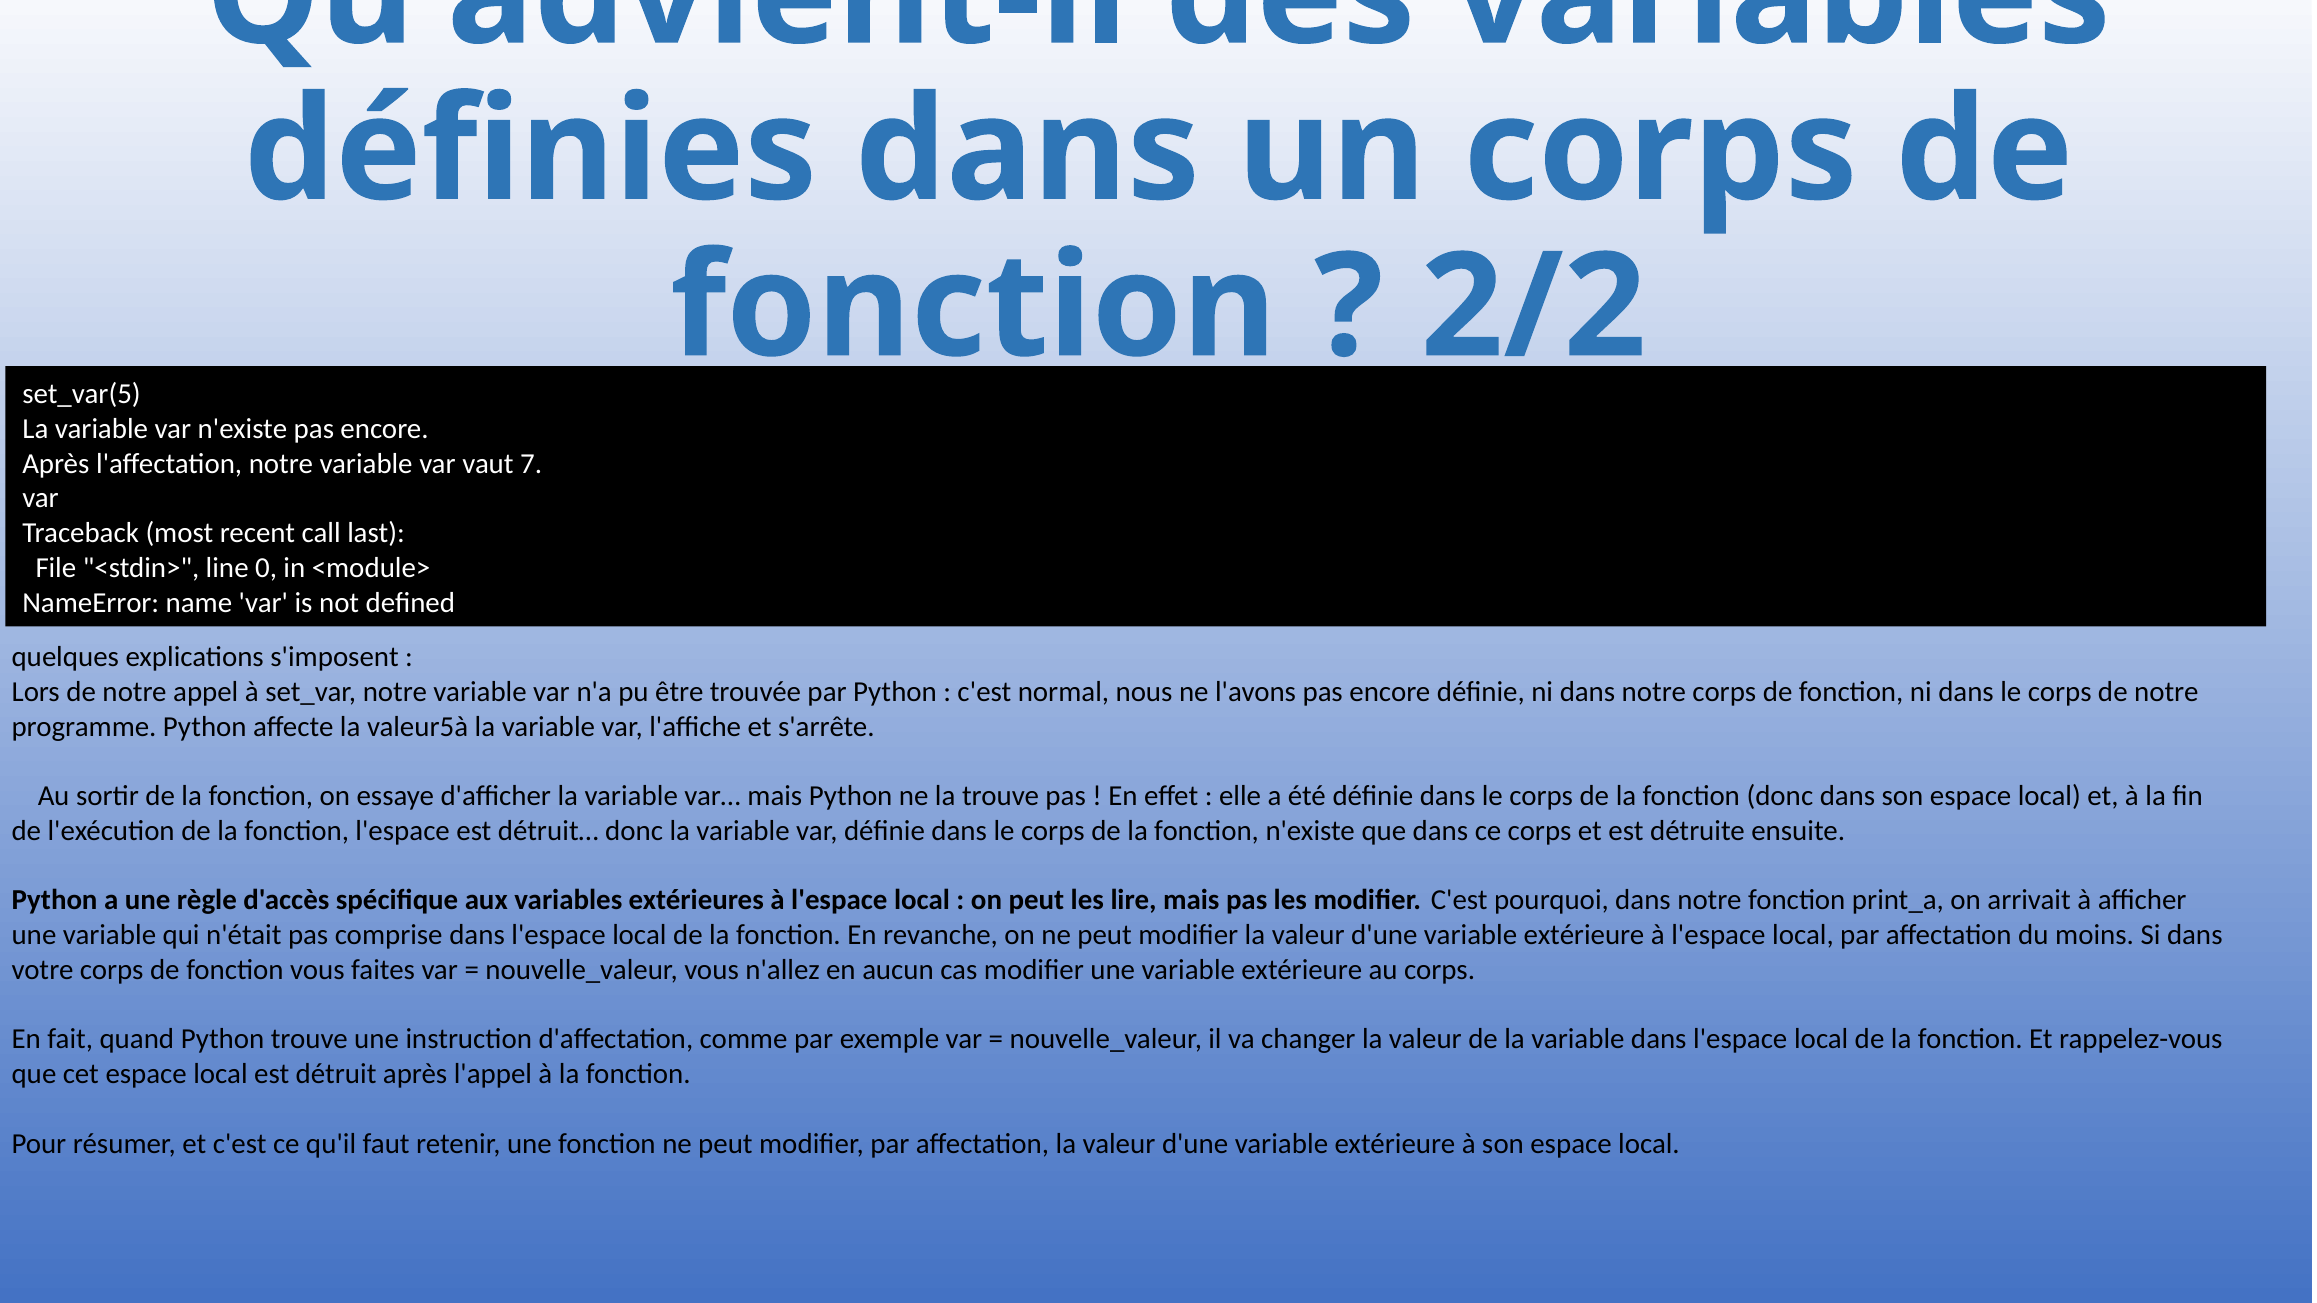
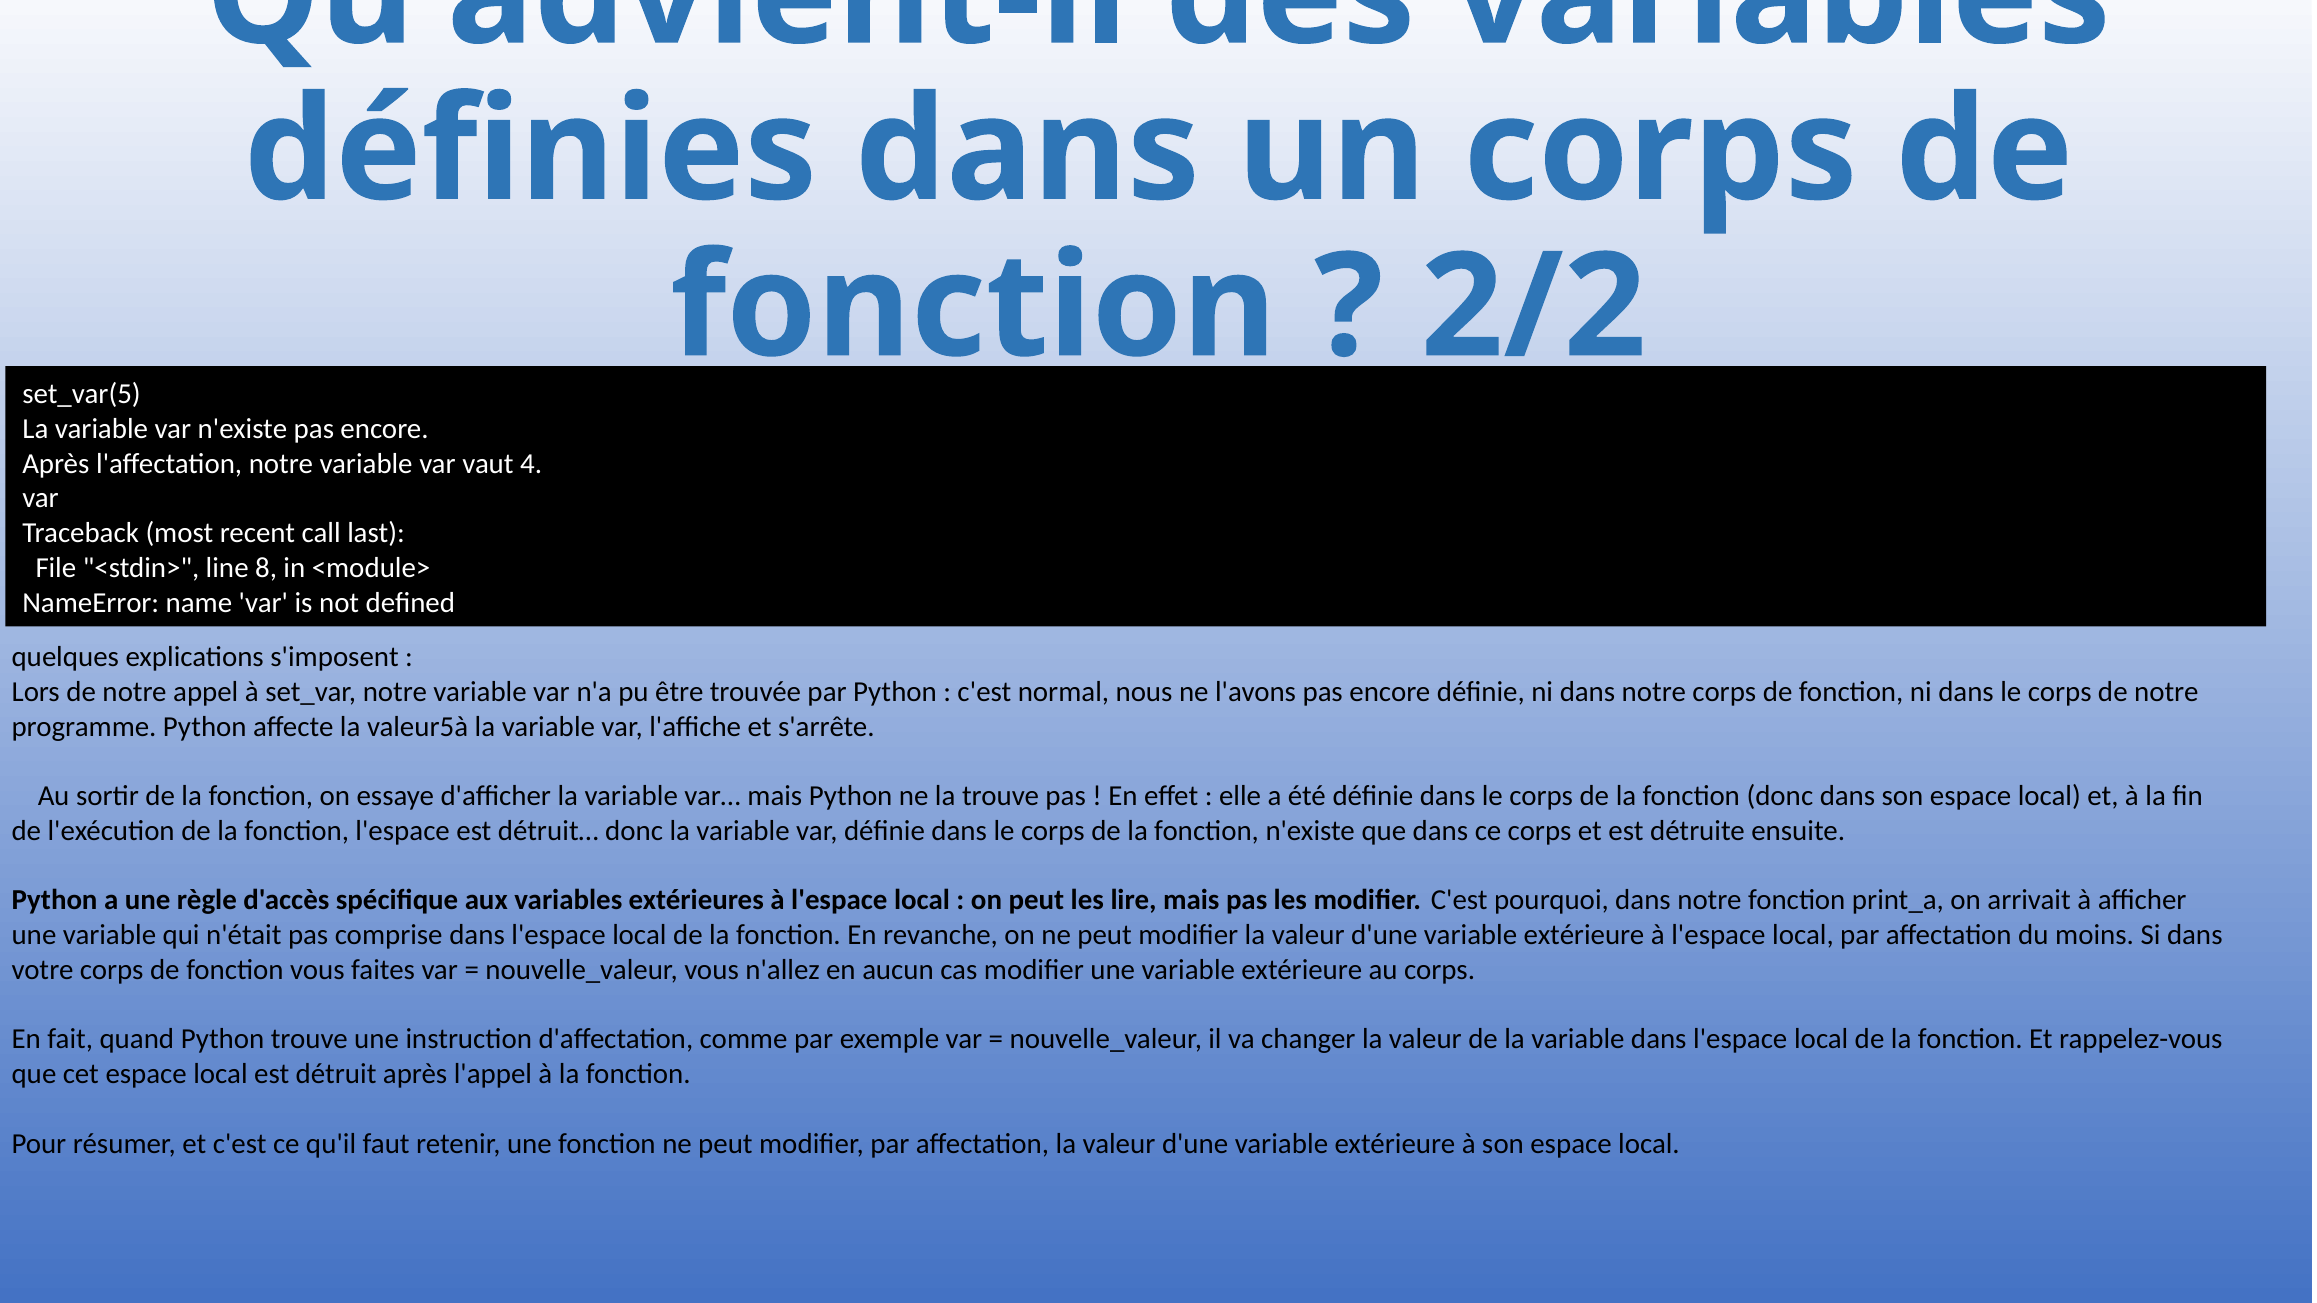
7: 7 -> 4
0: 0 -> 8
